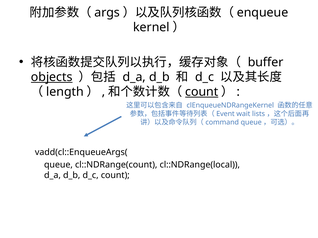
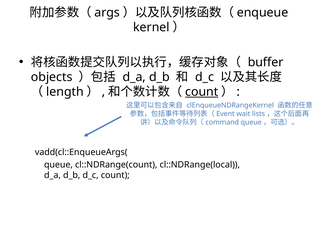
objects underline: present -> none
